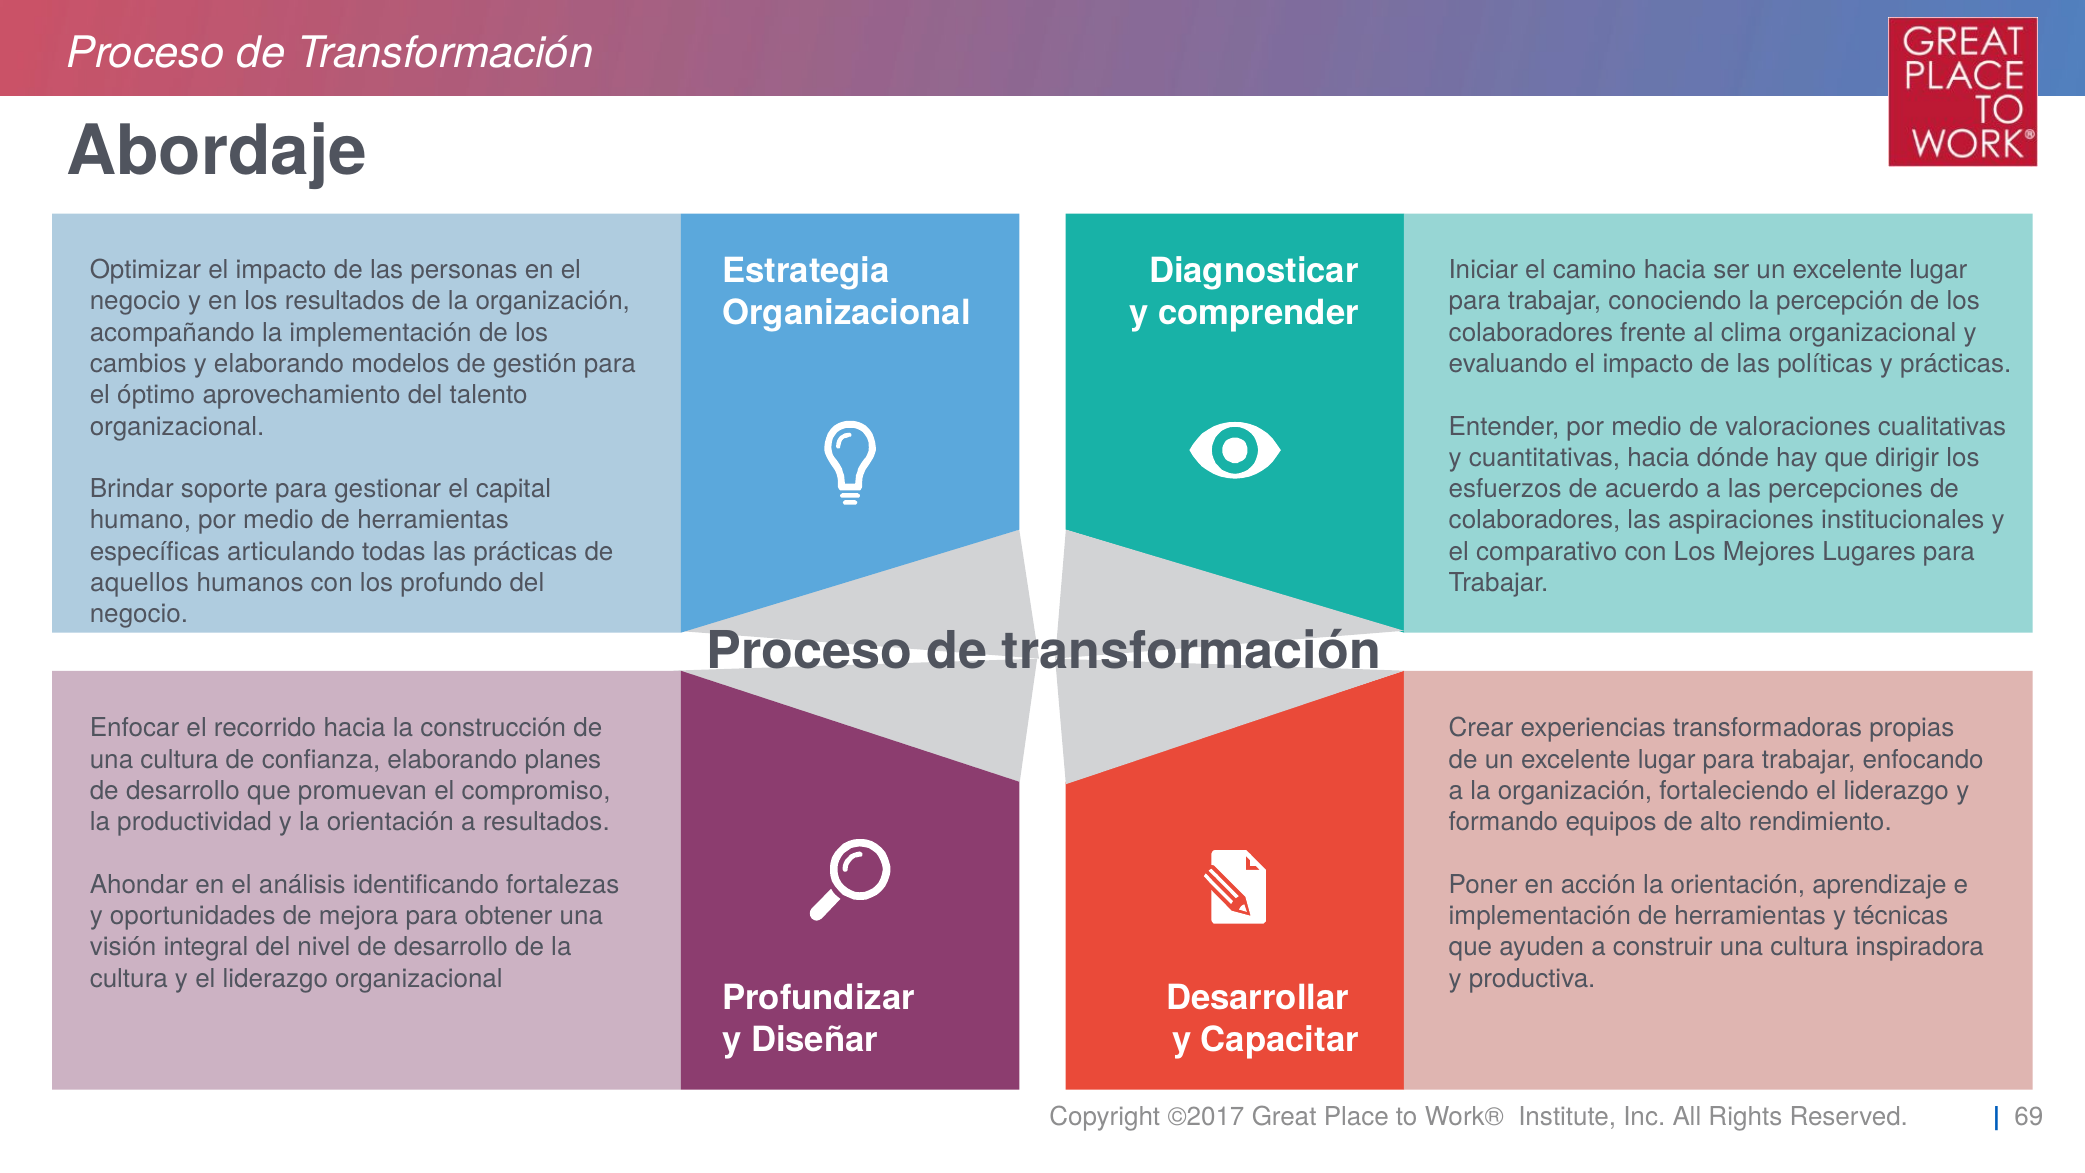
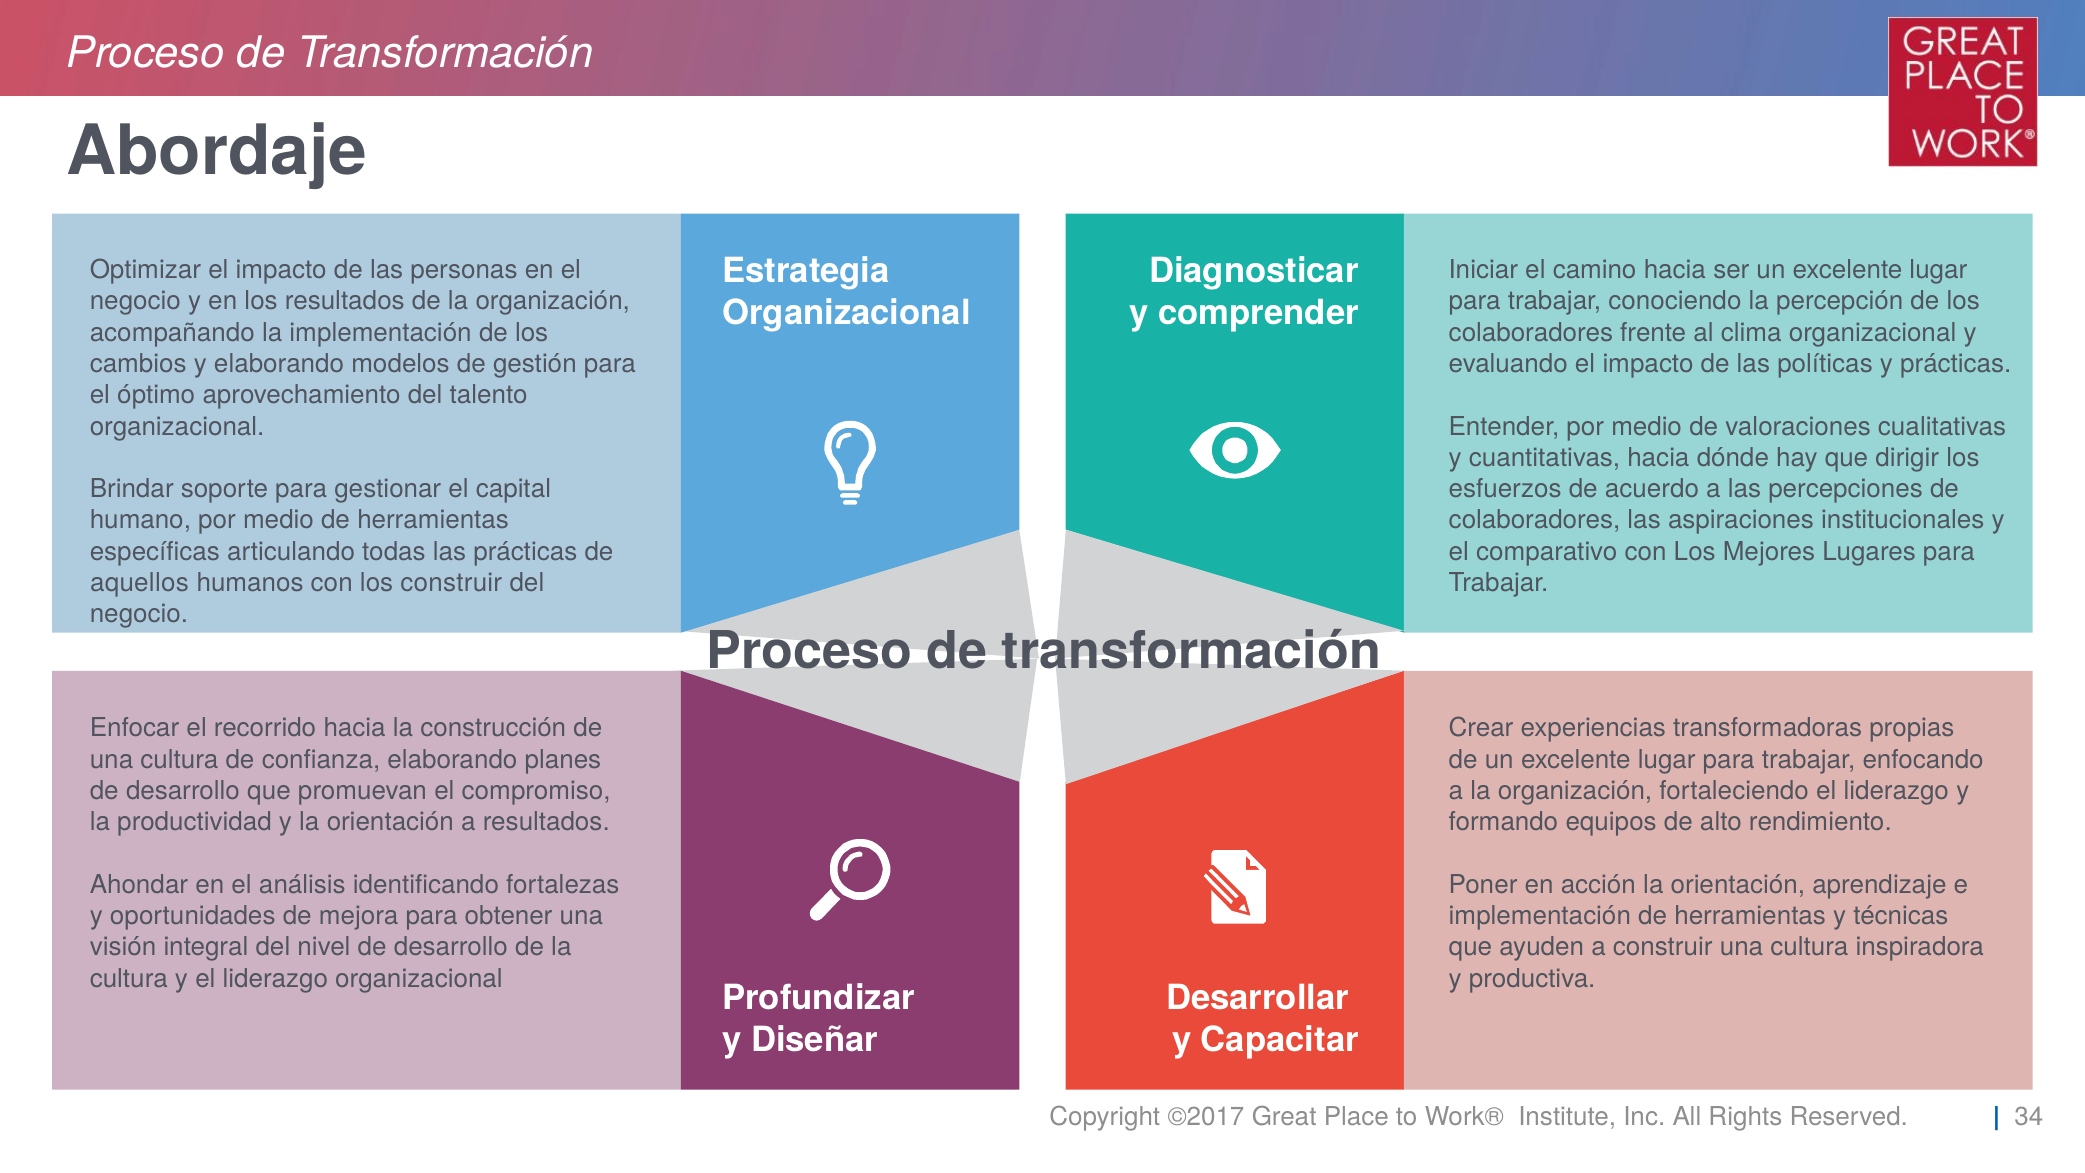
los profundo: profundo -> construir
69: 69 -> 34
